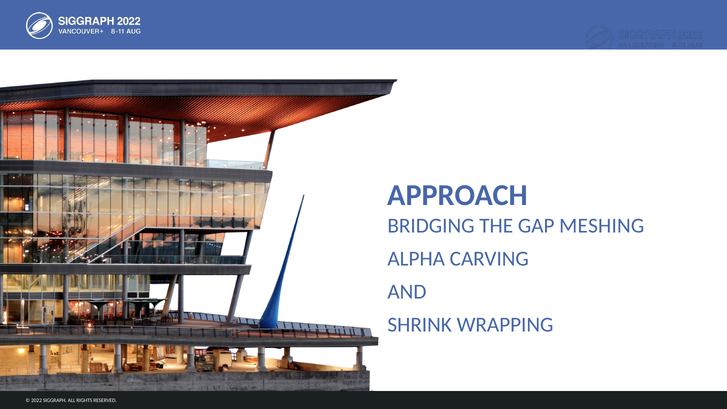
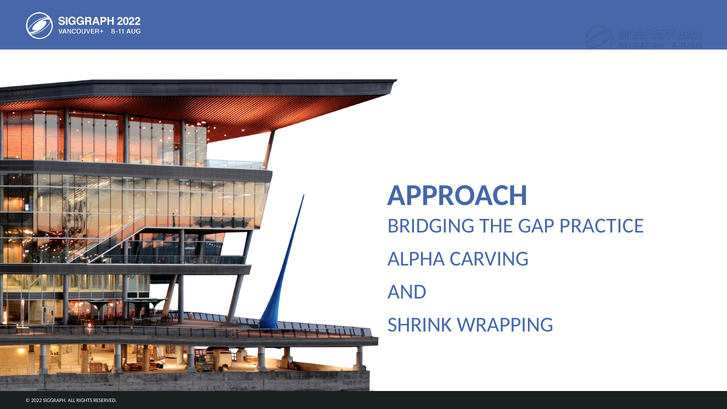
MESHING: MESHING -> PRACTICE
